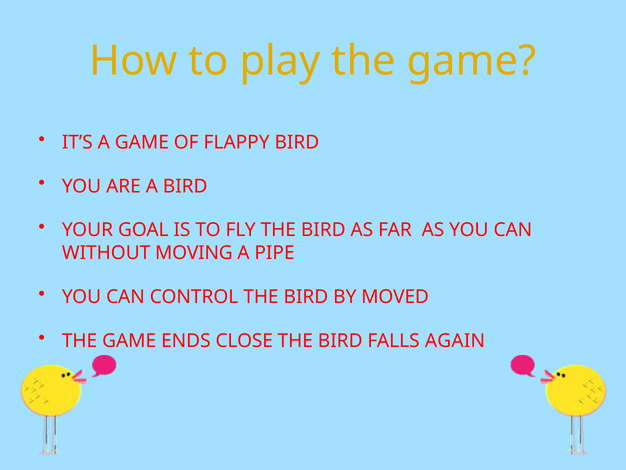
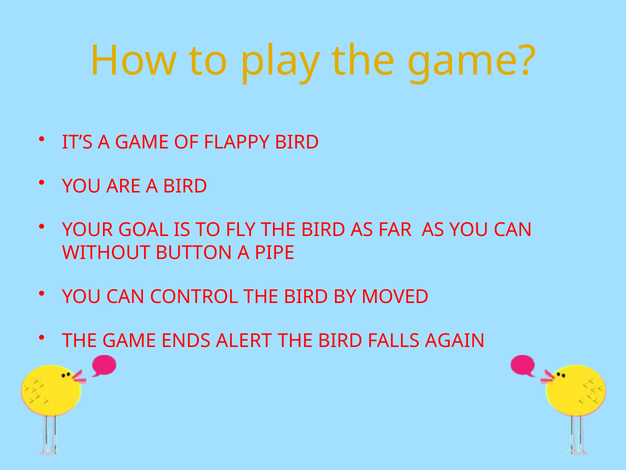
MOVING: MOVING -> BUTTON
CLOSE: CLOSE -> ALERT
